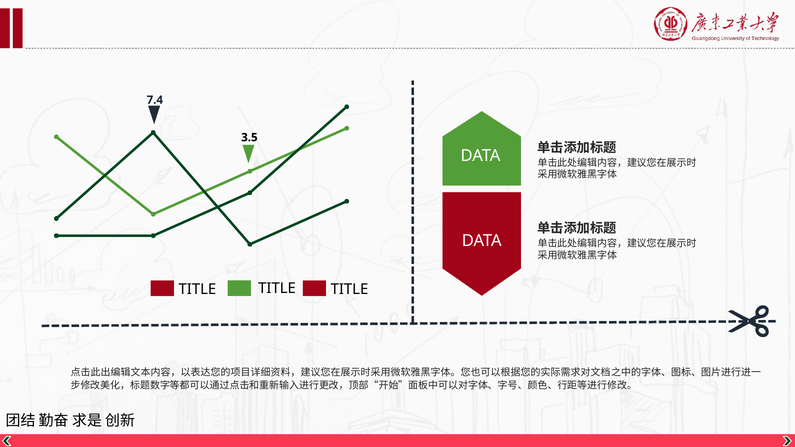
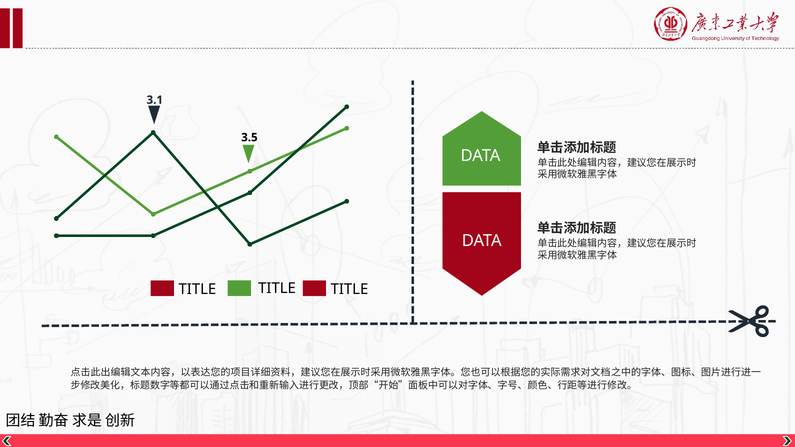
7.4: 7.4 -> 3.1
